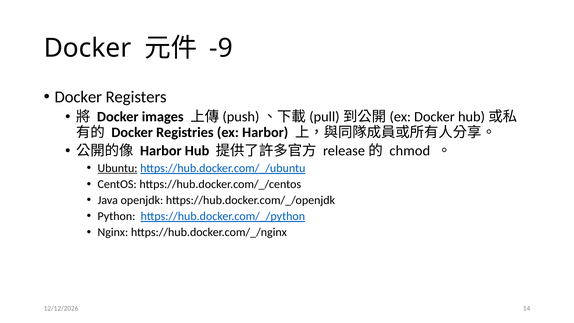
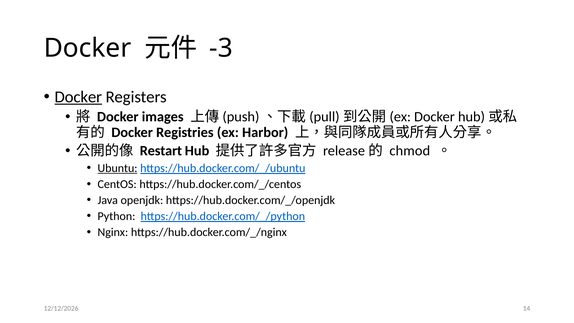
-9: -9 -> -3
Docker at (78, 97) underline: none -> present
Harbor at (161, 151): Harbor -> Restart
